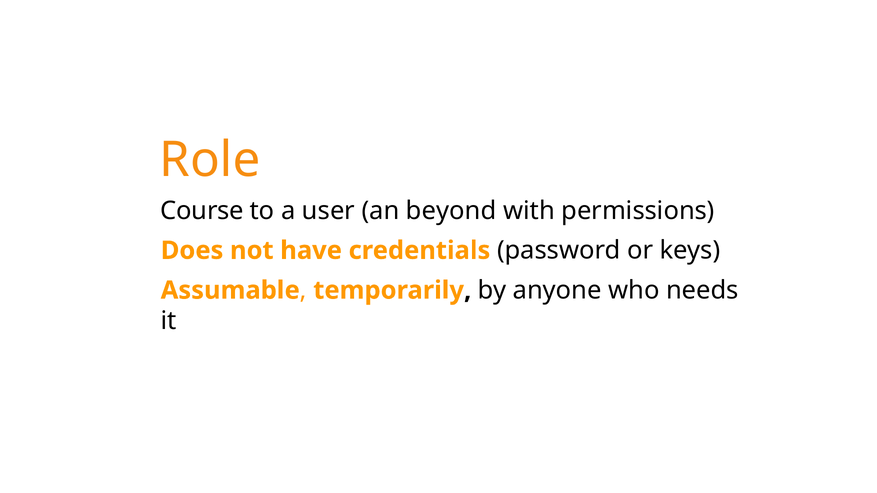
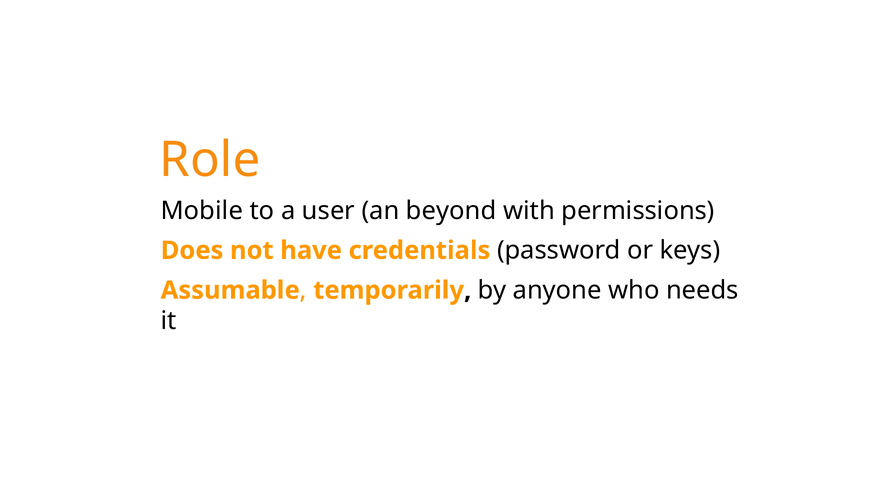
Course: Course -> Mobile
